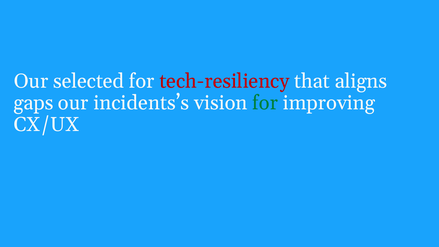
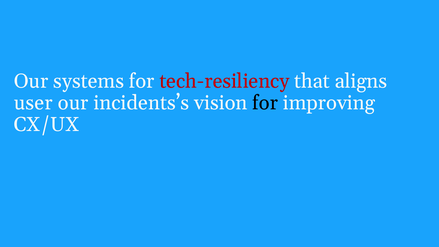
selected: selected -> systems
gaps: gaps -> user
for at (265, 103) colour: green -> black
